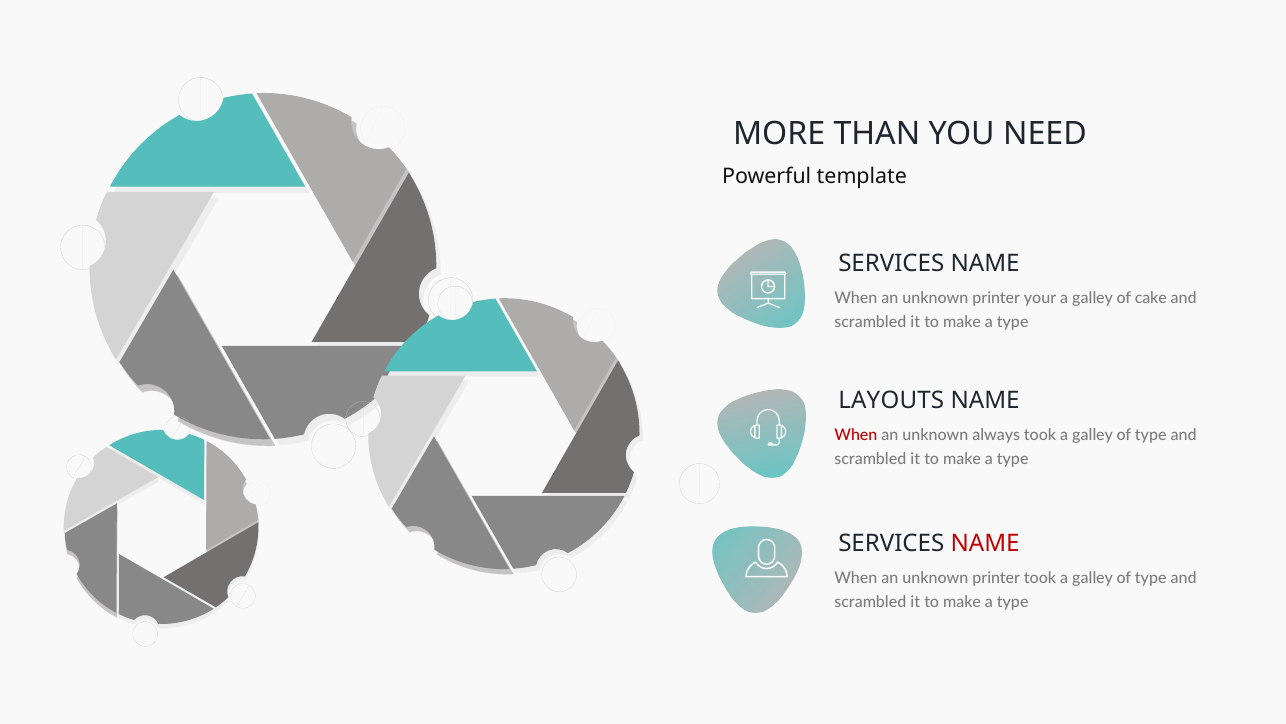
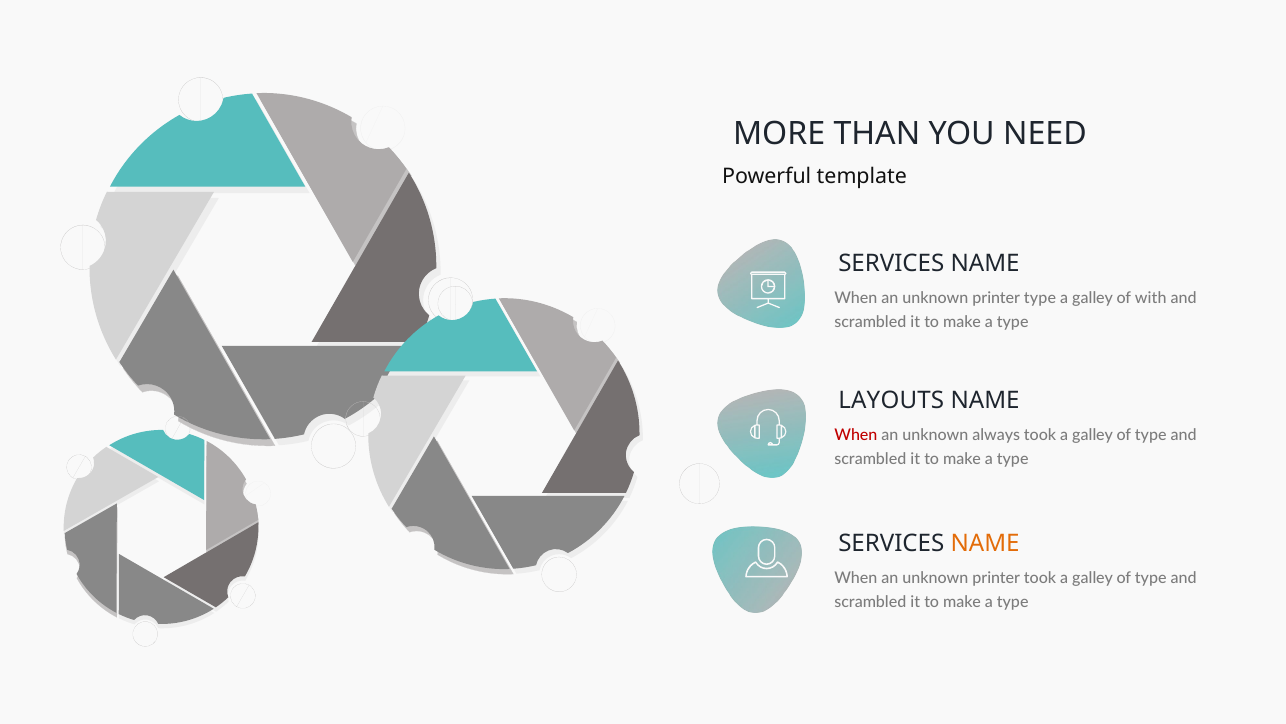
printer your: your -> type
cake: cake -> with
NAME at (985, 543) colour: red -> orange
